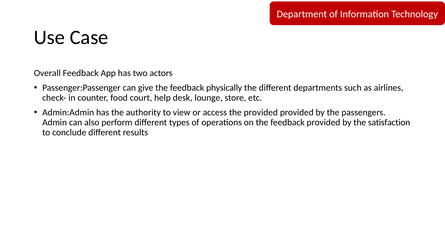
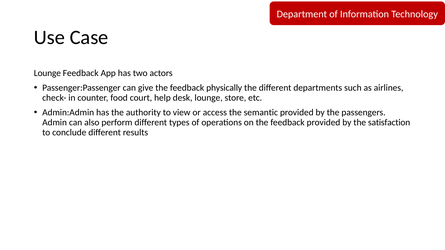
Overall at (47, 73): Overall -> Lounge
the provided: provided -> semantic
